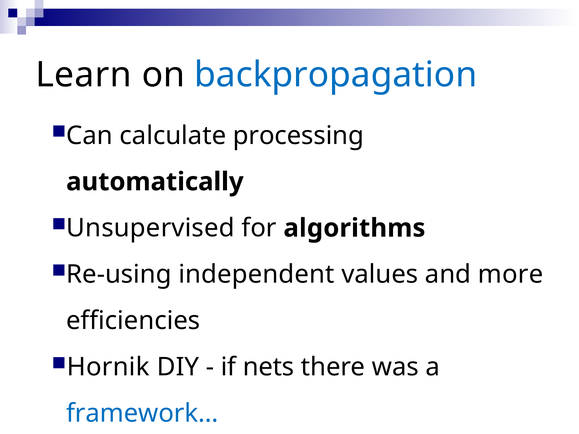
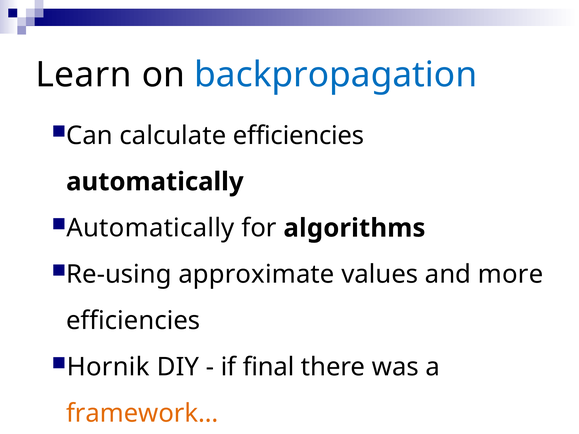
calculate processing: processing -> efficiencies
Unsupervised at (150, 228): Unsupervised -> Automatically
independent: independent -> approximate
nets: nets -> final
framework colour: blue -> orange
